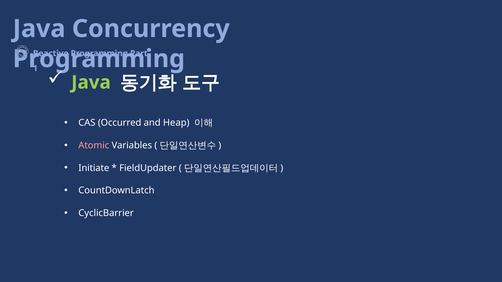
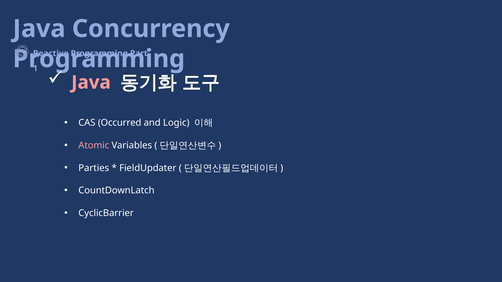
Java at (91, 83) colour: light green -> pink
Heap: Heap -> Logic
Initiate: Initiate -> Parties
